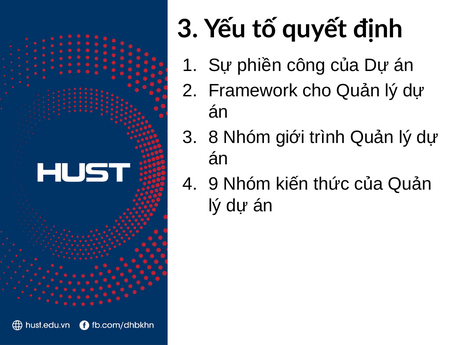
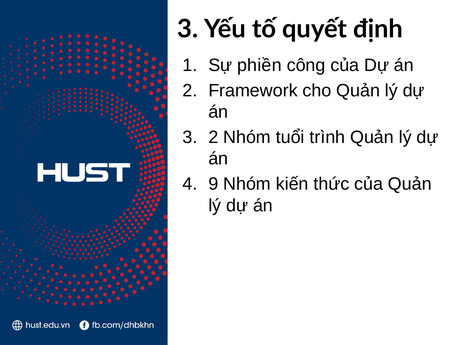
3 8: 8 -> 2
giới: giới -> tuổi
